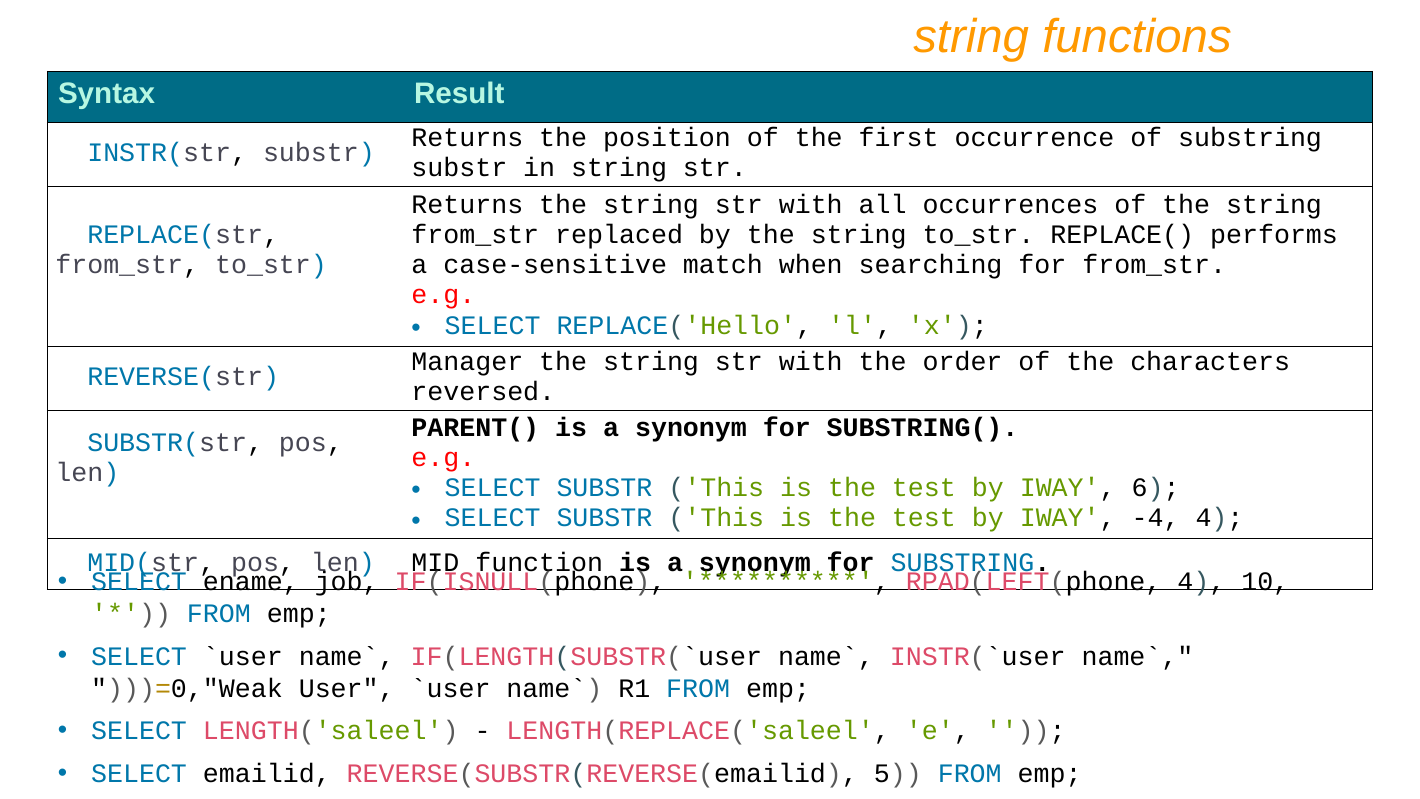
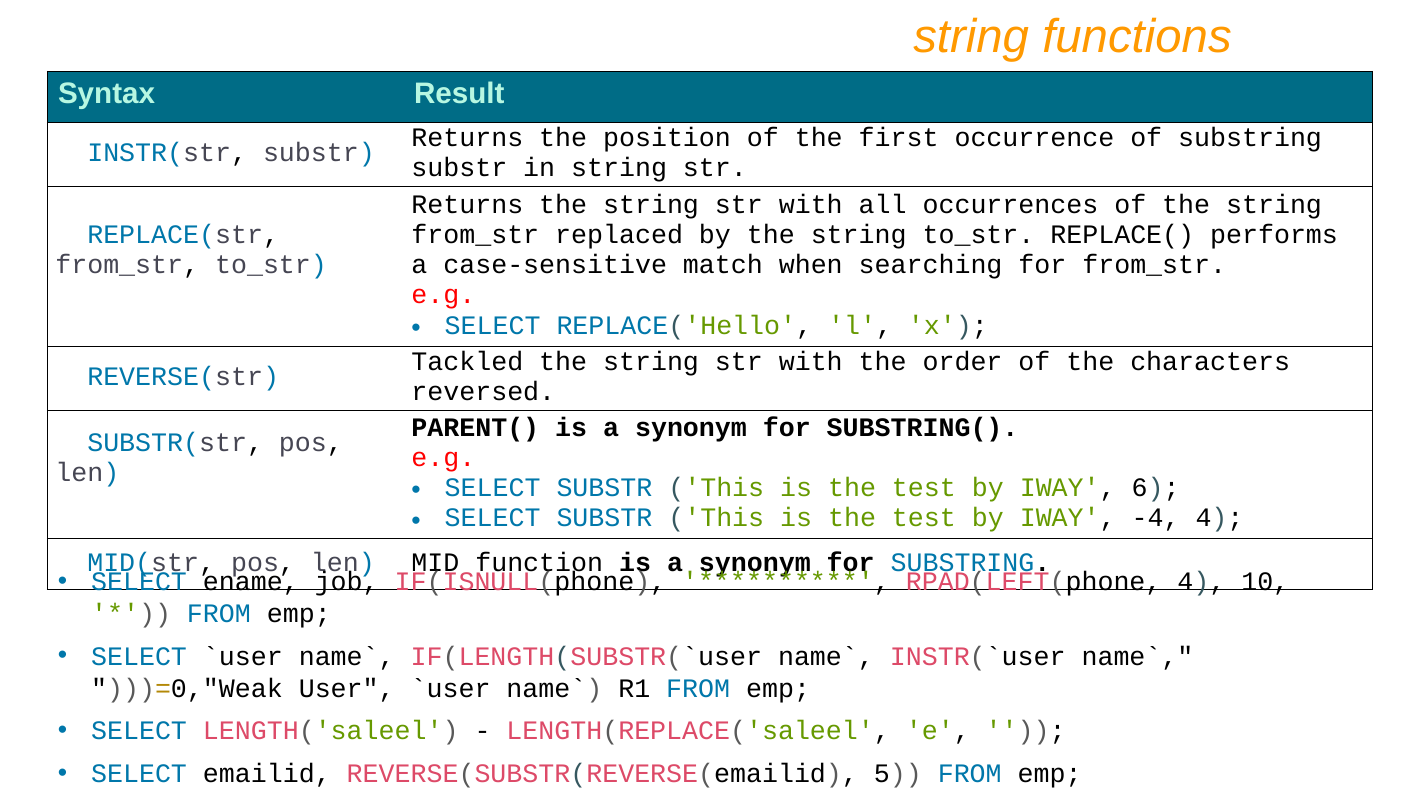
Manager: Manager -> Tackled
